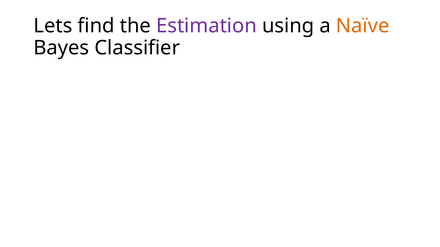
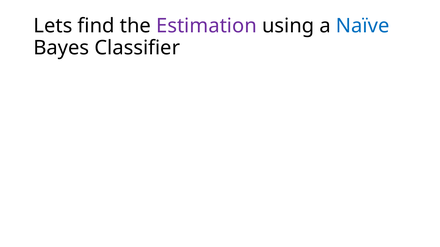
Naïve colour: orange -> blue
